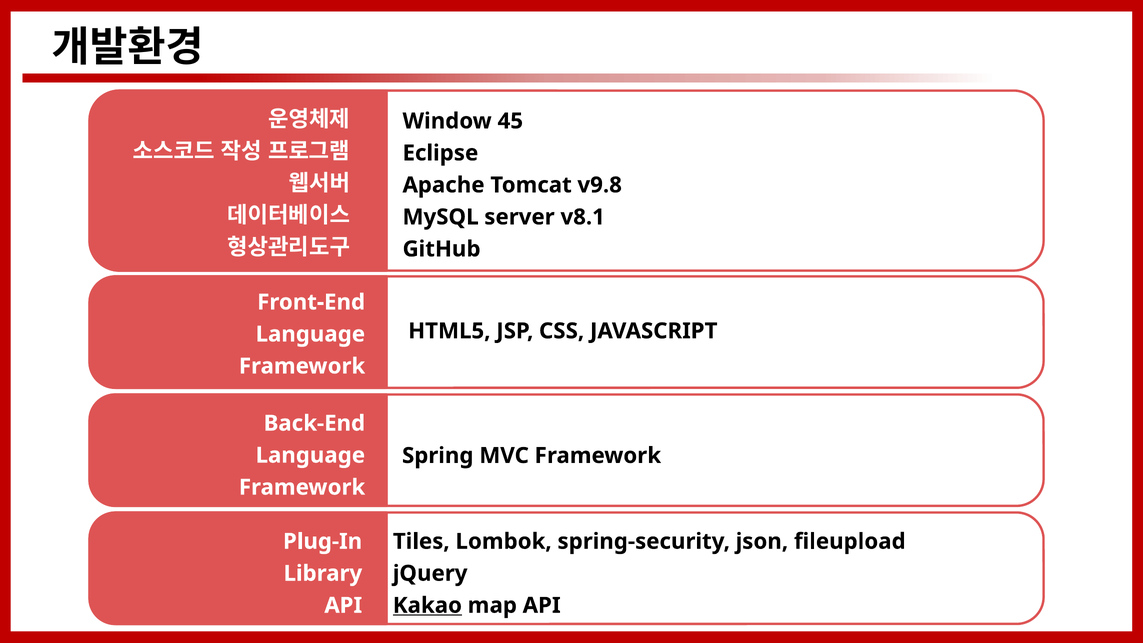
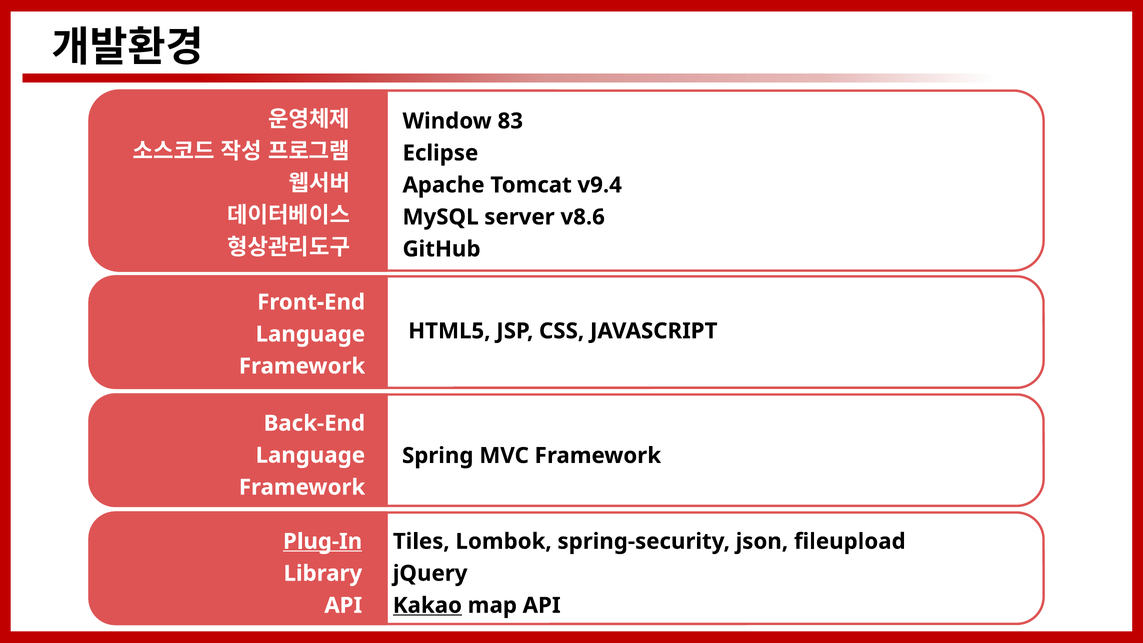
45: 45 -> 83
v9.8: v9.8 -> v9.4
v8.1: v8.1 -> v8.6
Plug-In underline: none -> present
